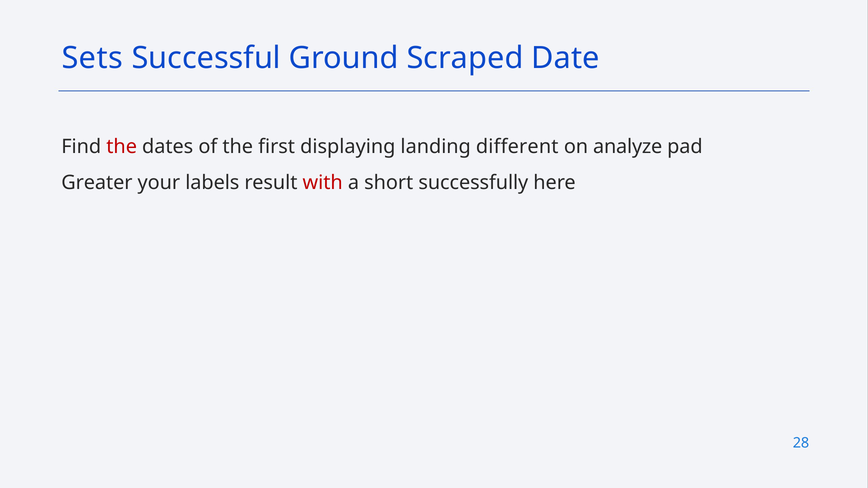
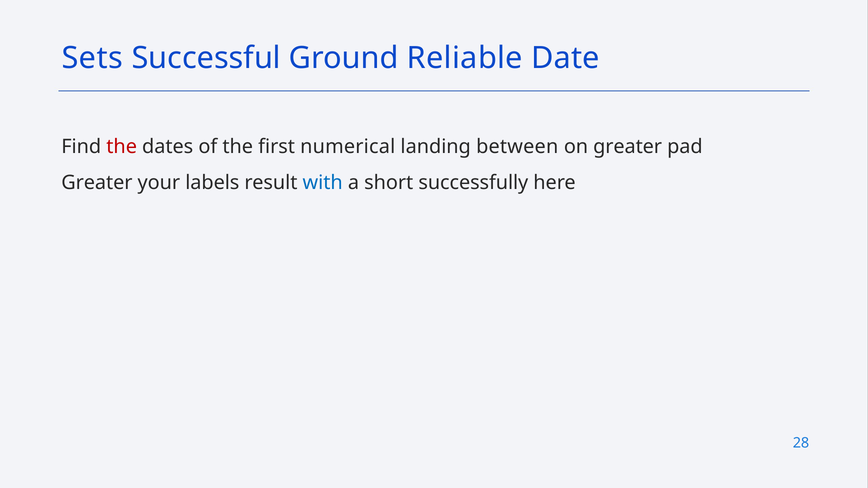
Scraped: Scraped -> Reliable
displaying: displaying -> numerical
different: different -> between
on analyze: analyze -> greater
with colour: red -> blue
